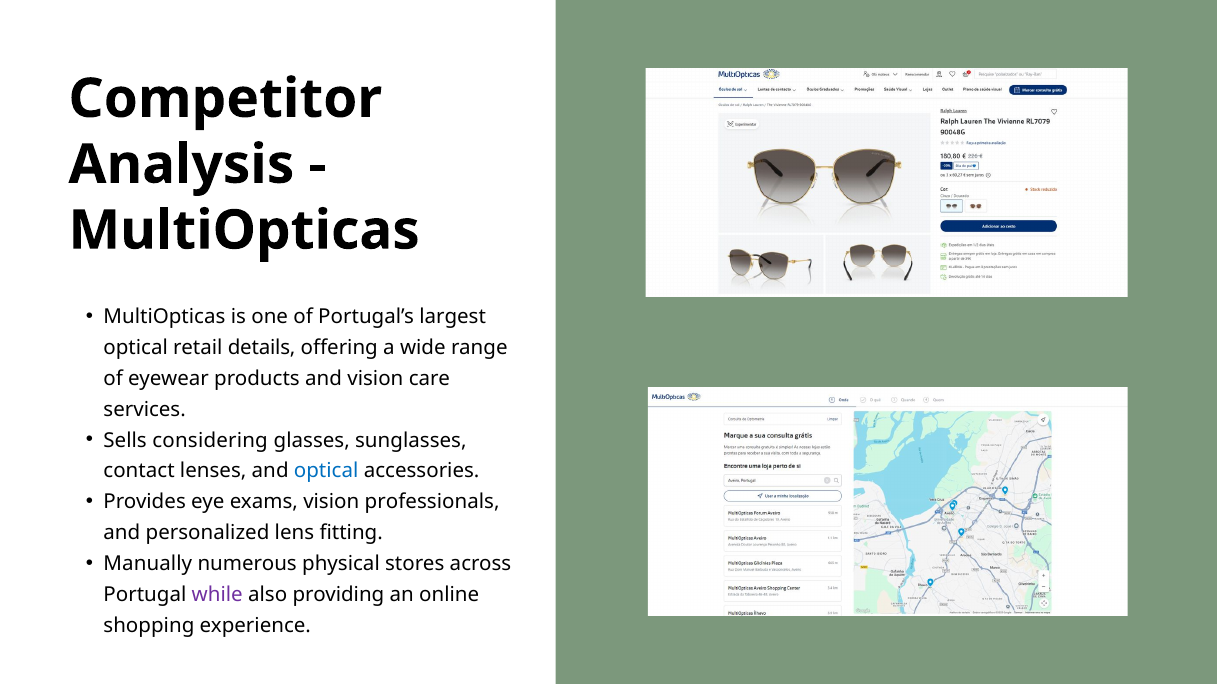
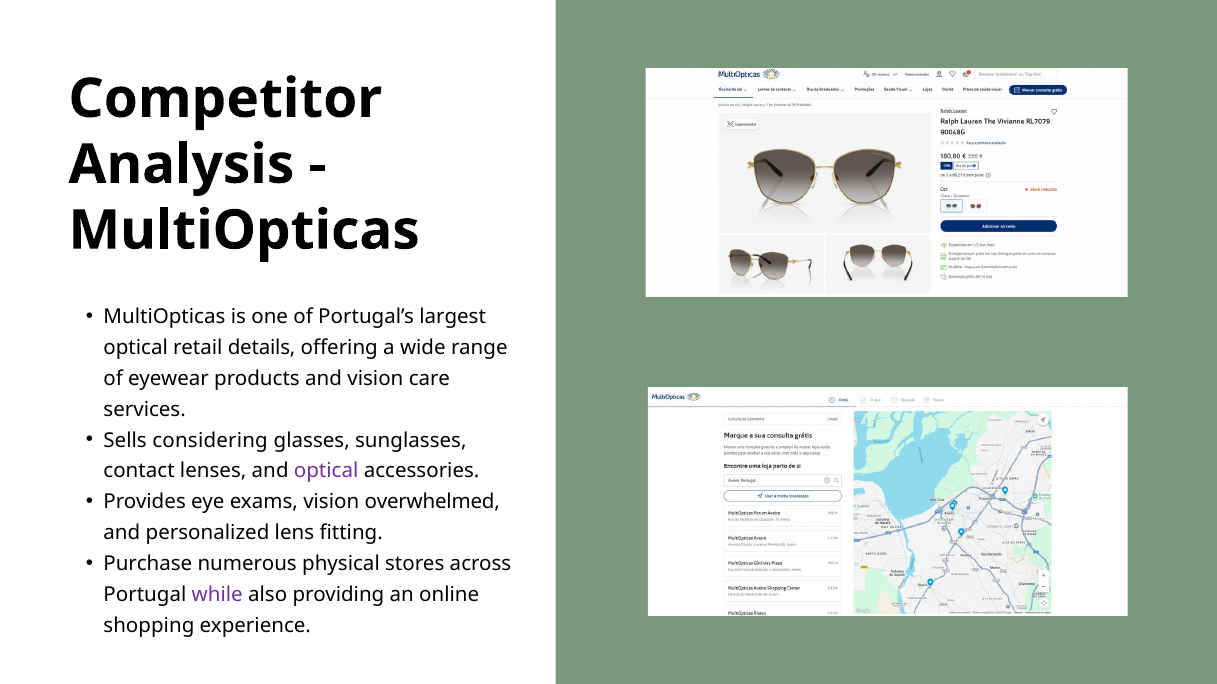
optical at (326, 471) colour: blue -> purple
professionals: professionals -> overwhelmed
Manually: Manually -> Purchase
